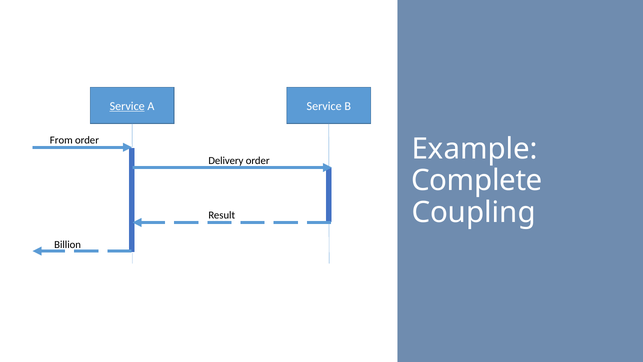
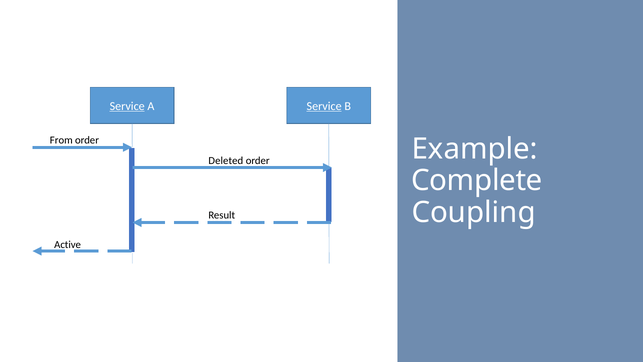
Service at (324, 106) underline: none -> present
Delivery: Delivery -> Deleted
Billion: Billion -> Active
